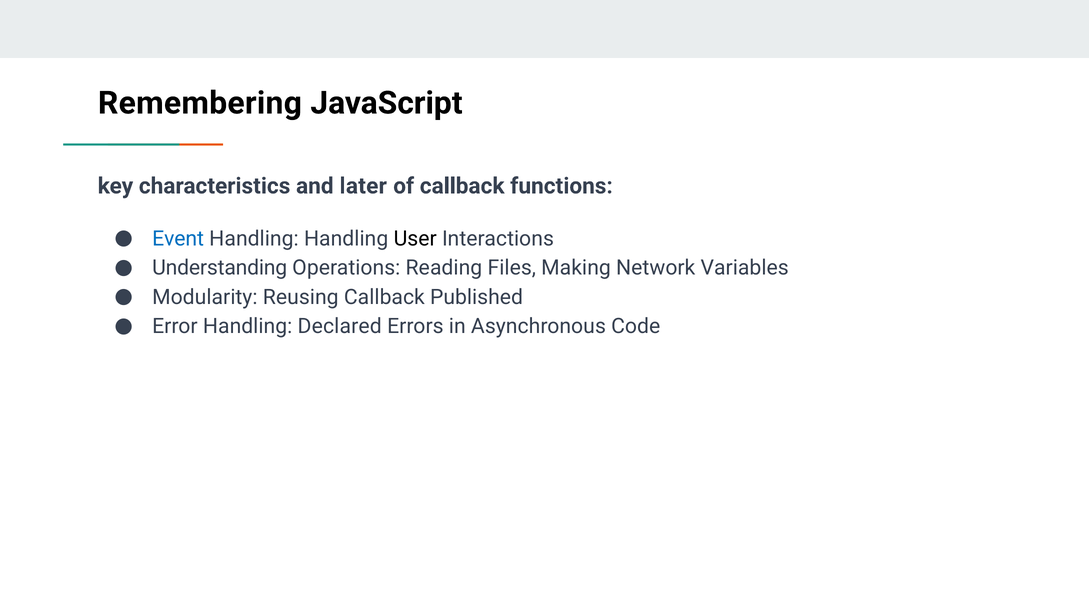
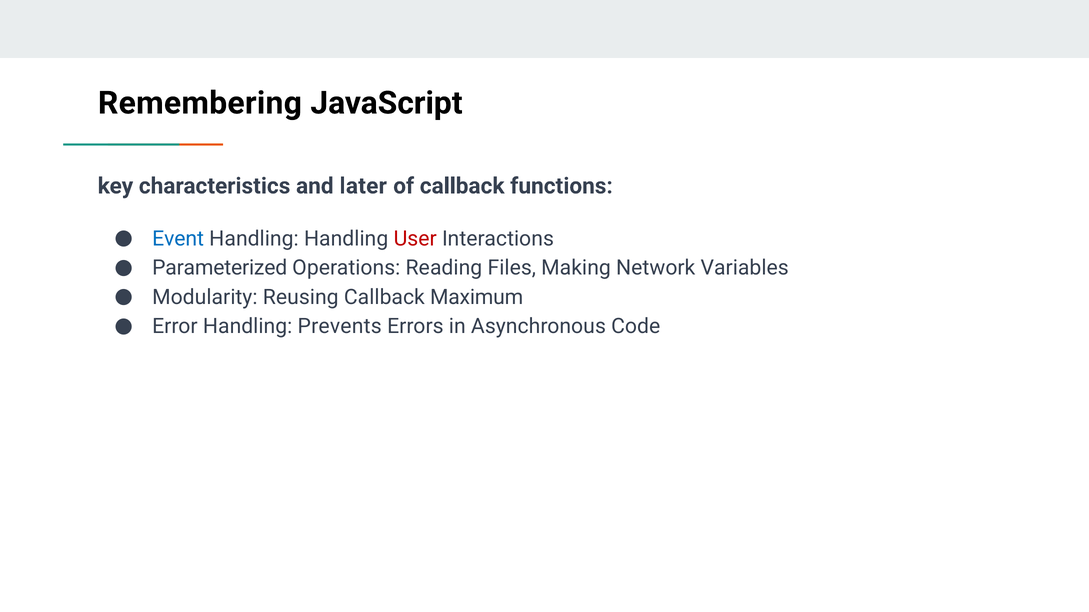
User colour: black -> red
Understanding: Understanding -> Parameterized
Published: Published -> Maximum
Declared: Declared -> Prevents
